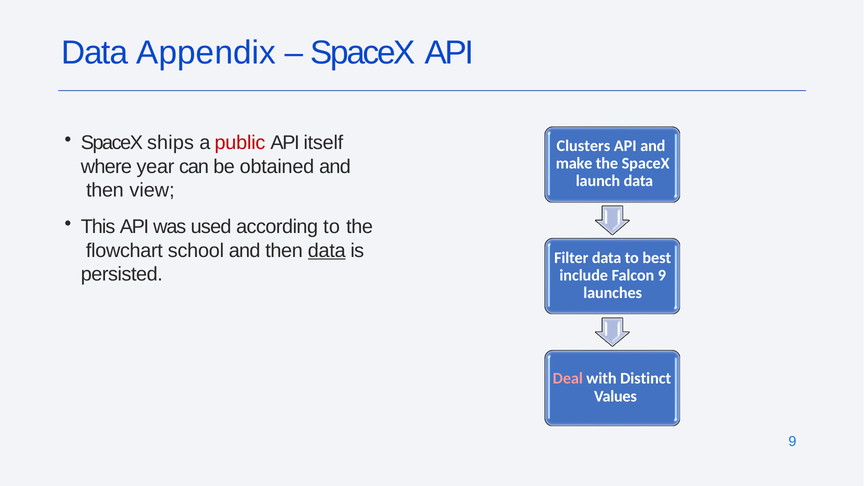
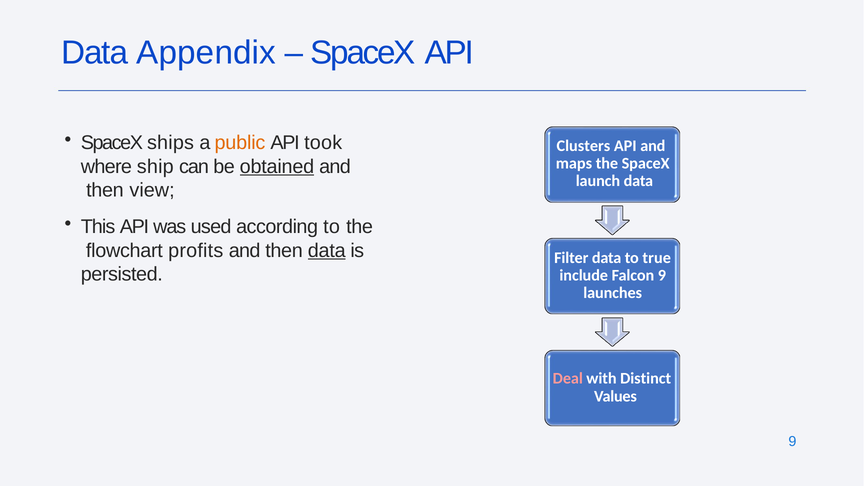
public colour: red -> orange
itself: itself -> took
make: make -> maps
year: year -> ship
obtained underline: none -> present
school: school -> profits
best: best -> true
